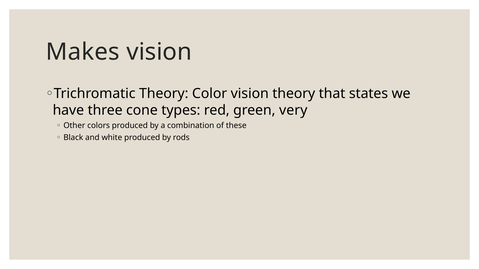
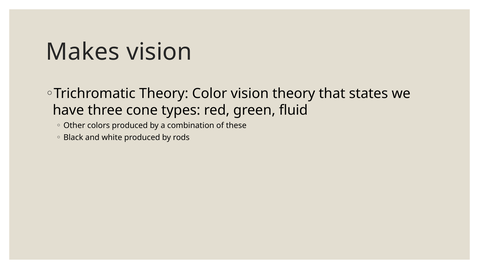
very: very -> fluid
